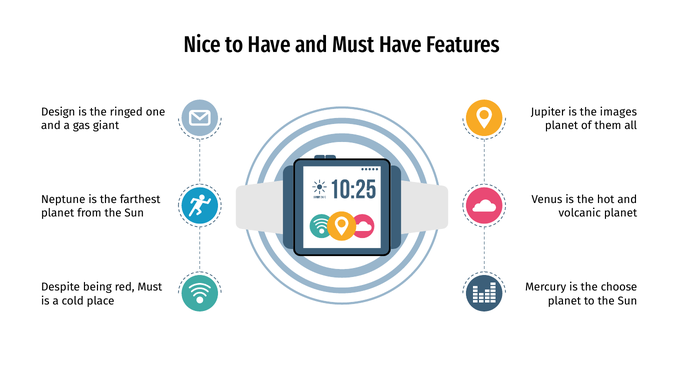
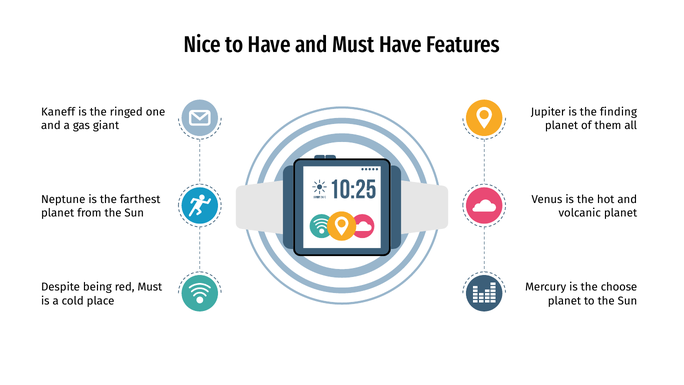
Design: Design -> Kaneff
images: images -> finding
